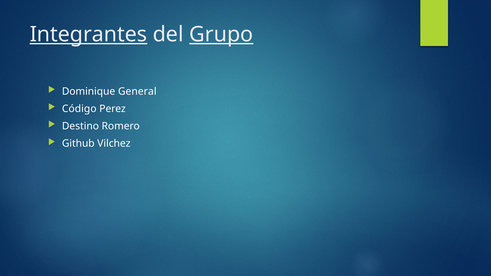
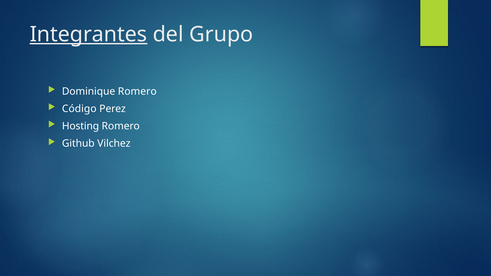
Grupo underline: present -> none
Dominique General: General -> Romero
Destino: Destino -> Hosting
